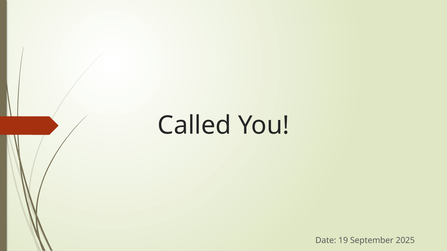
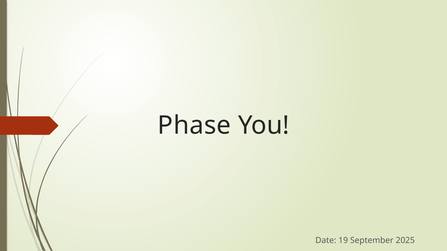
Called: Called -> Phase
